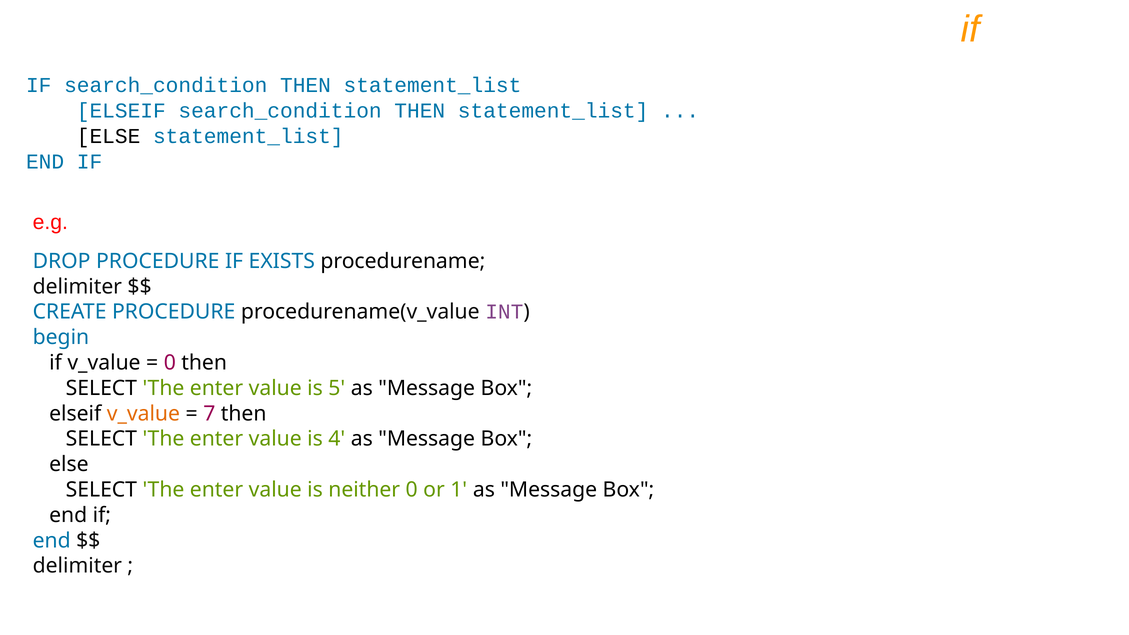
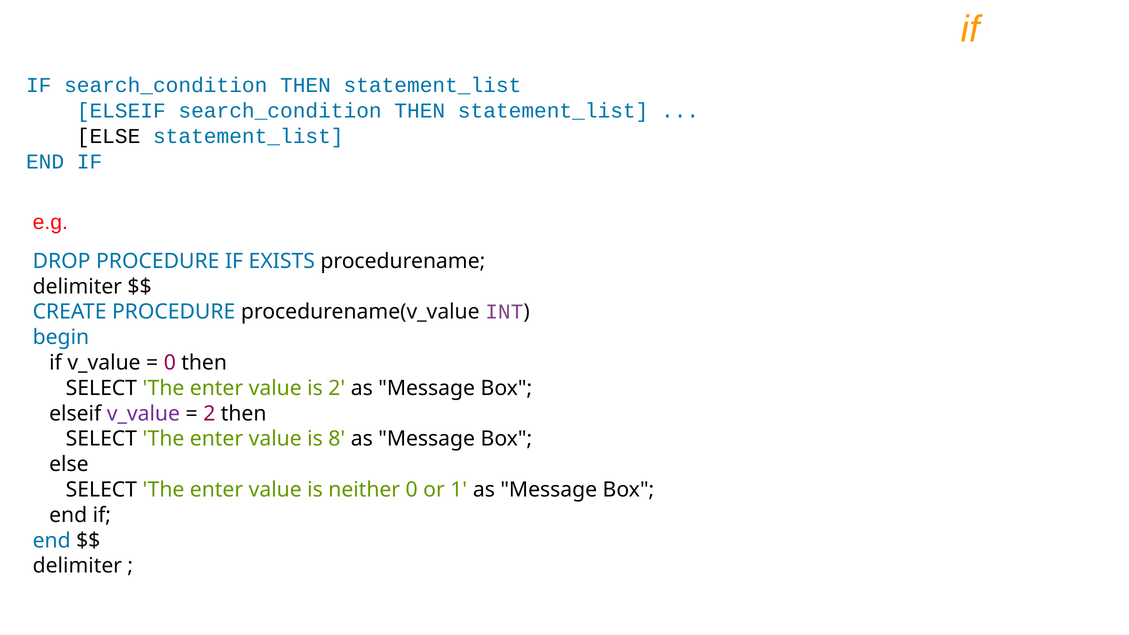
is 5: 5 -> 2
v_value at (143, 414) colour: orange -> purple
7 at (209, 414): 7 -> 2
4: 4 -> 8
